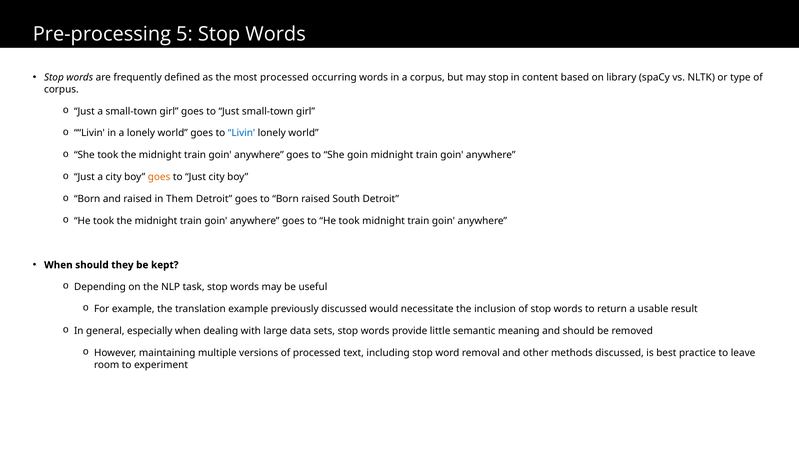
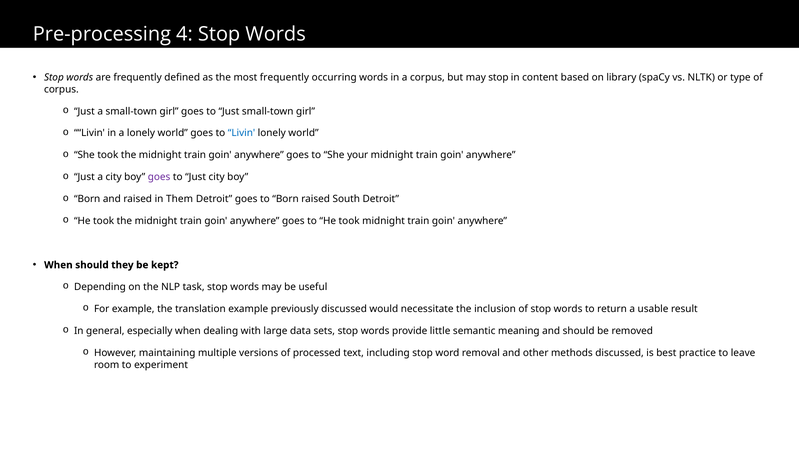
5: 5 -> 4
most processed: processed -> frequently
She goin: goin -> your
goes at (159, 177) colour: orange -> purple
